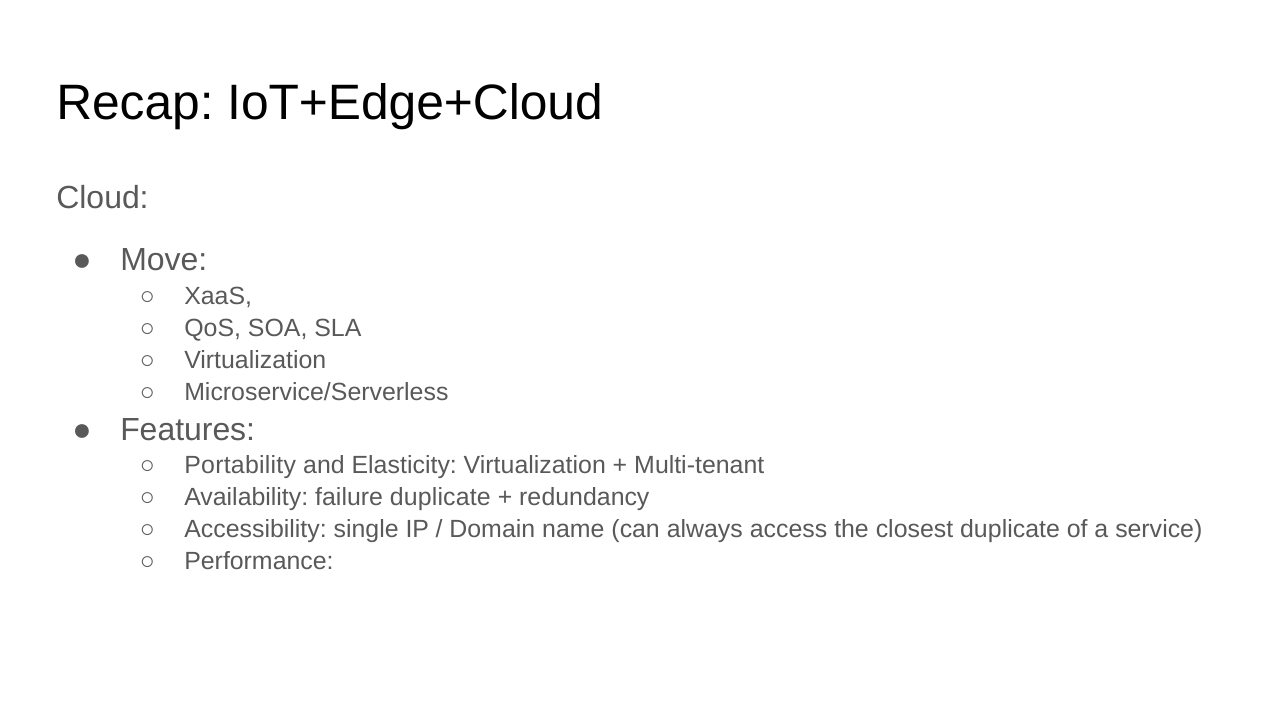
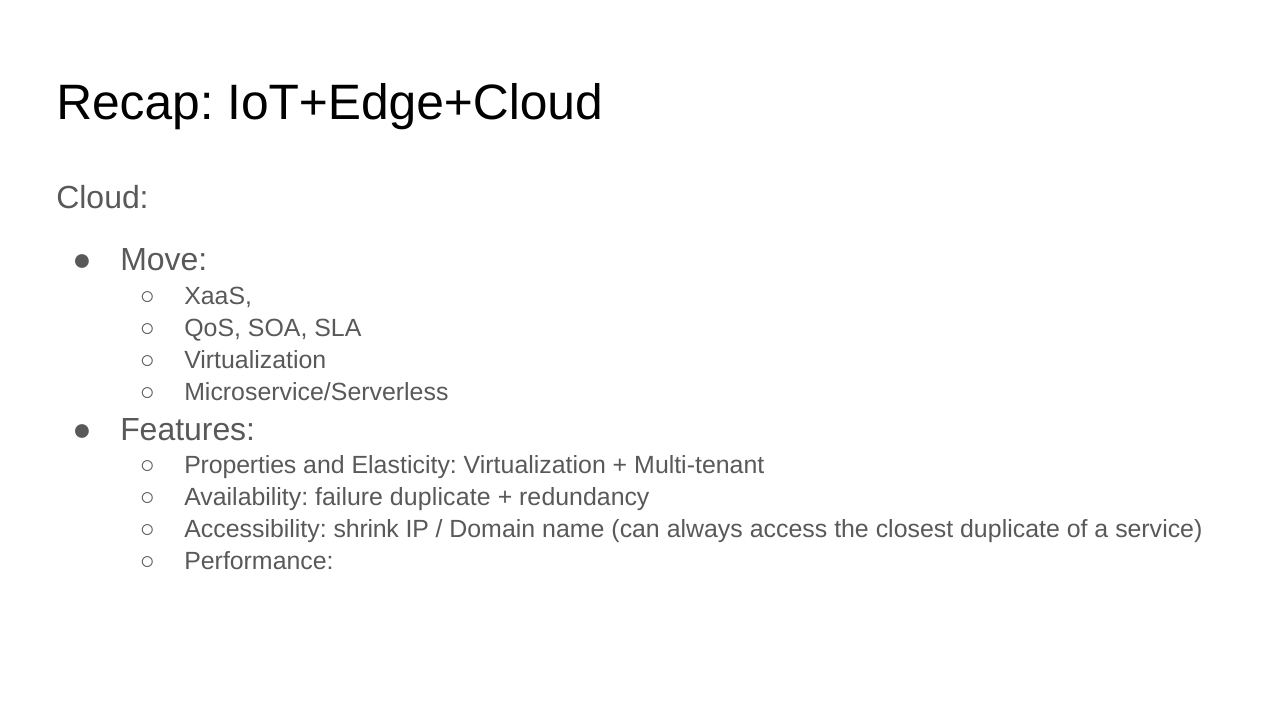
Portability: Portability -> Properties
single: single -> shrink
